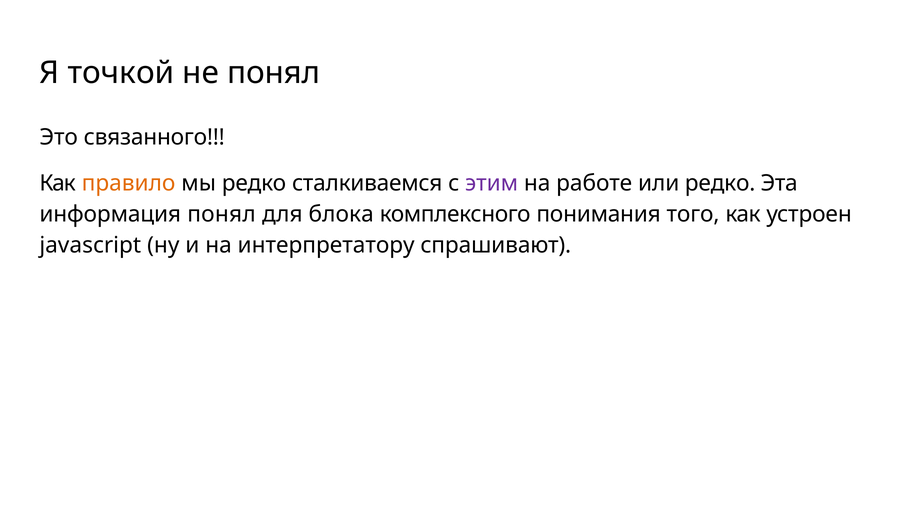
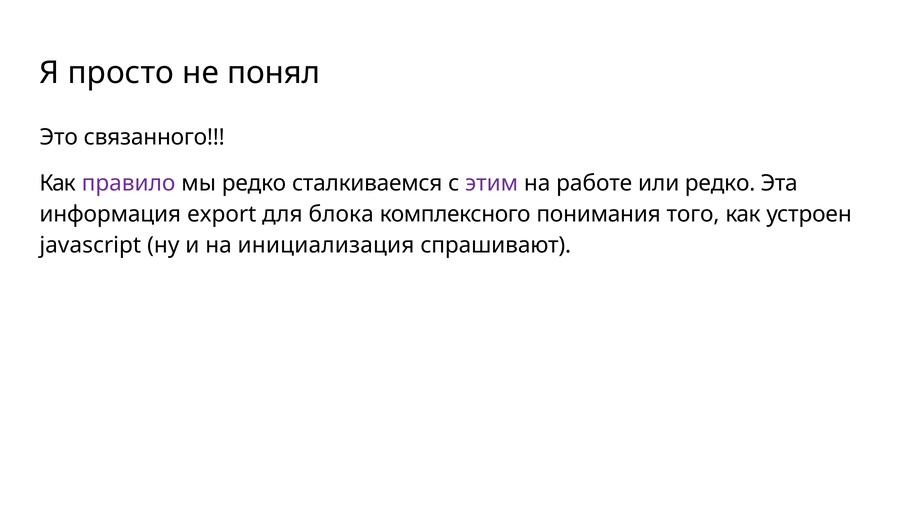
точкой: точкой -> просто
правило colour: orange -> purple
информация понял: понял -> export
интерпретатору: интерпретатору -> инициализация
